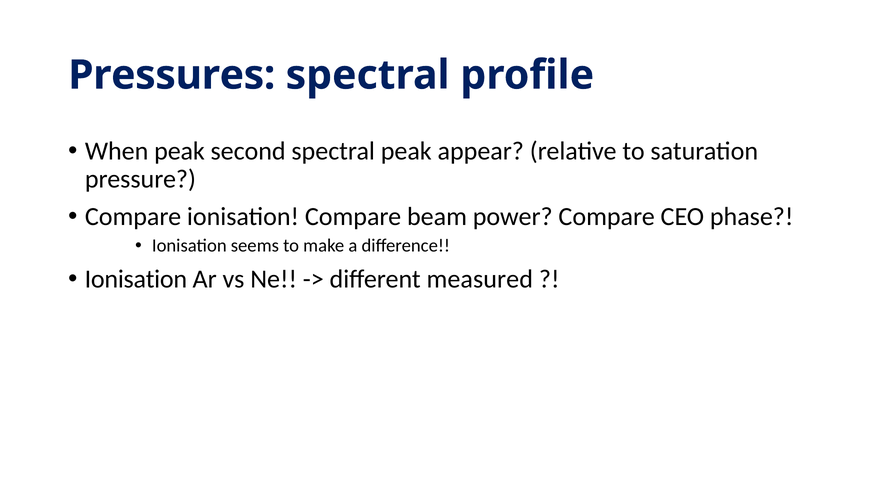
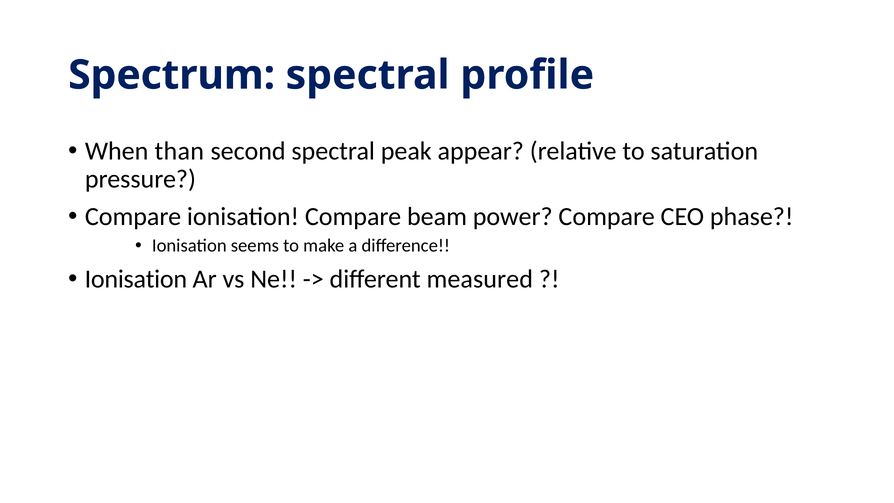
Pressures: Pressures -> Spectrum
When peak: peak -> than
